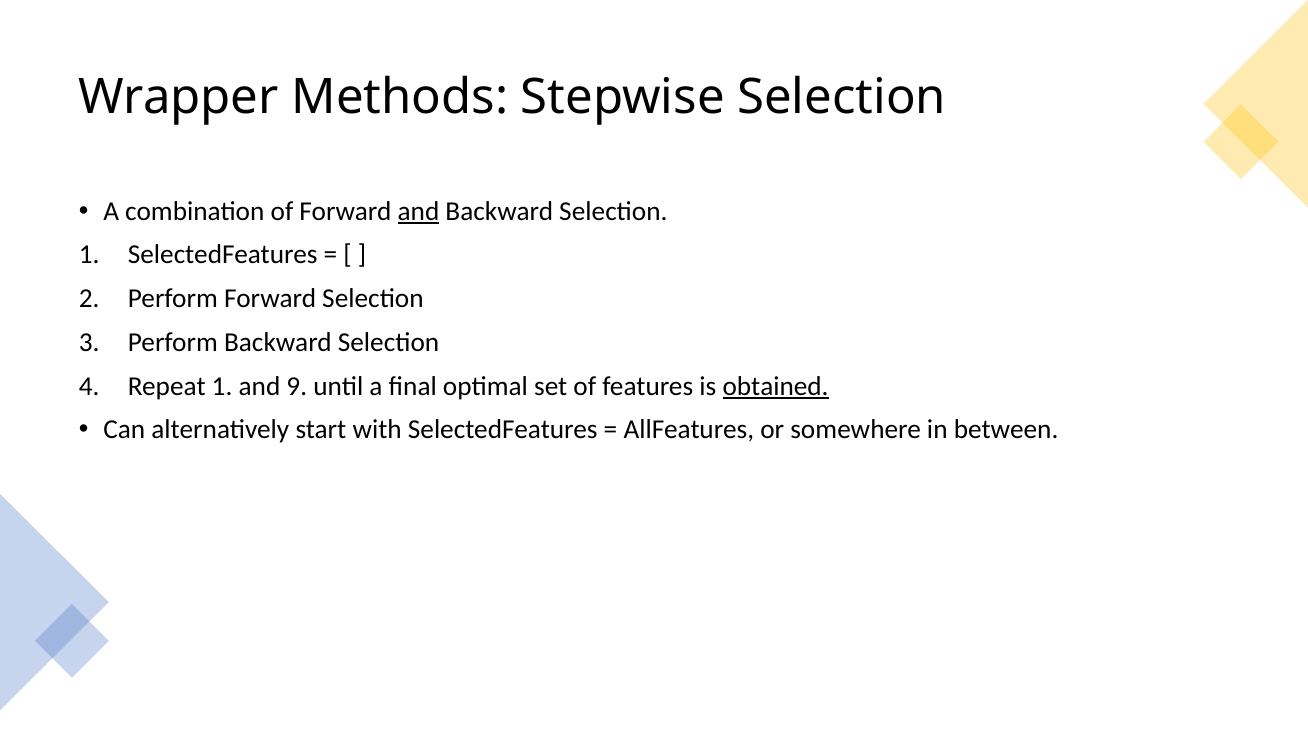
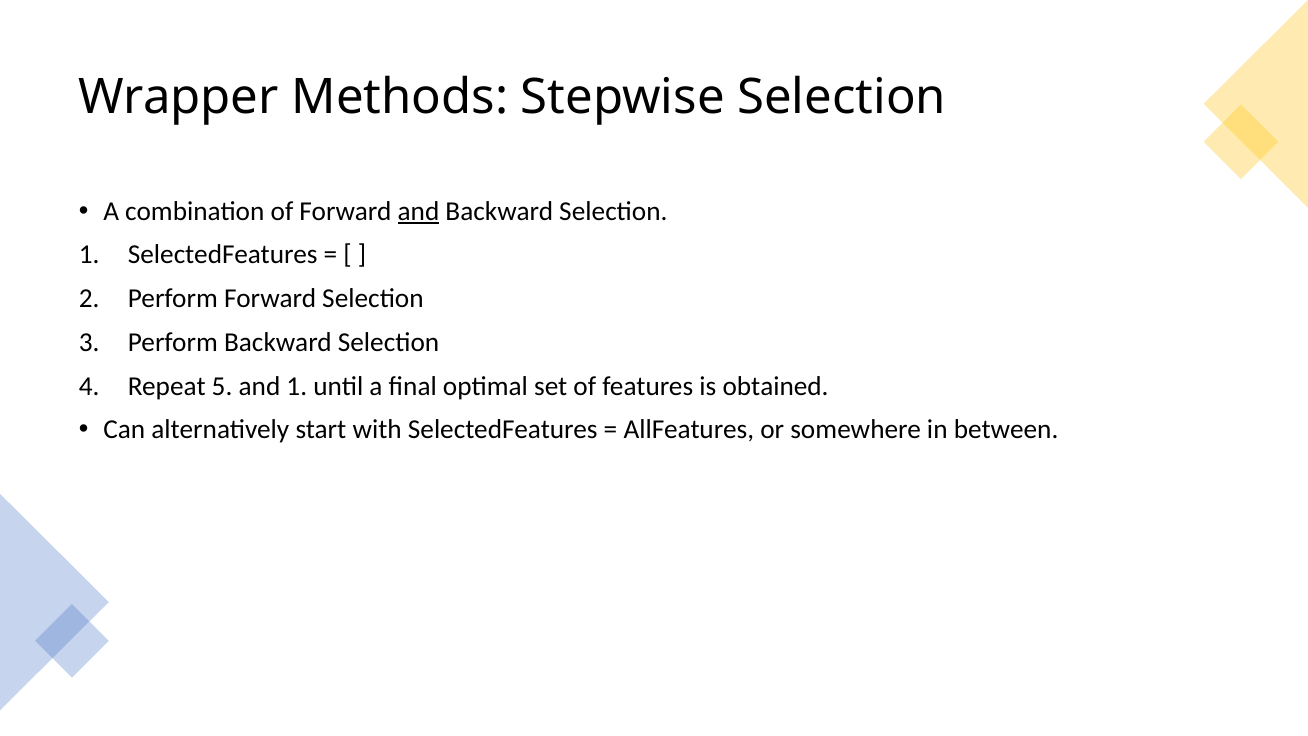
Repeat 1: 1 -> 5
and 9: 9 -> 1
obtained underline: present -> none
